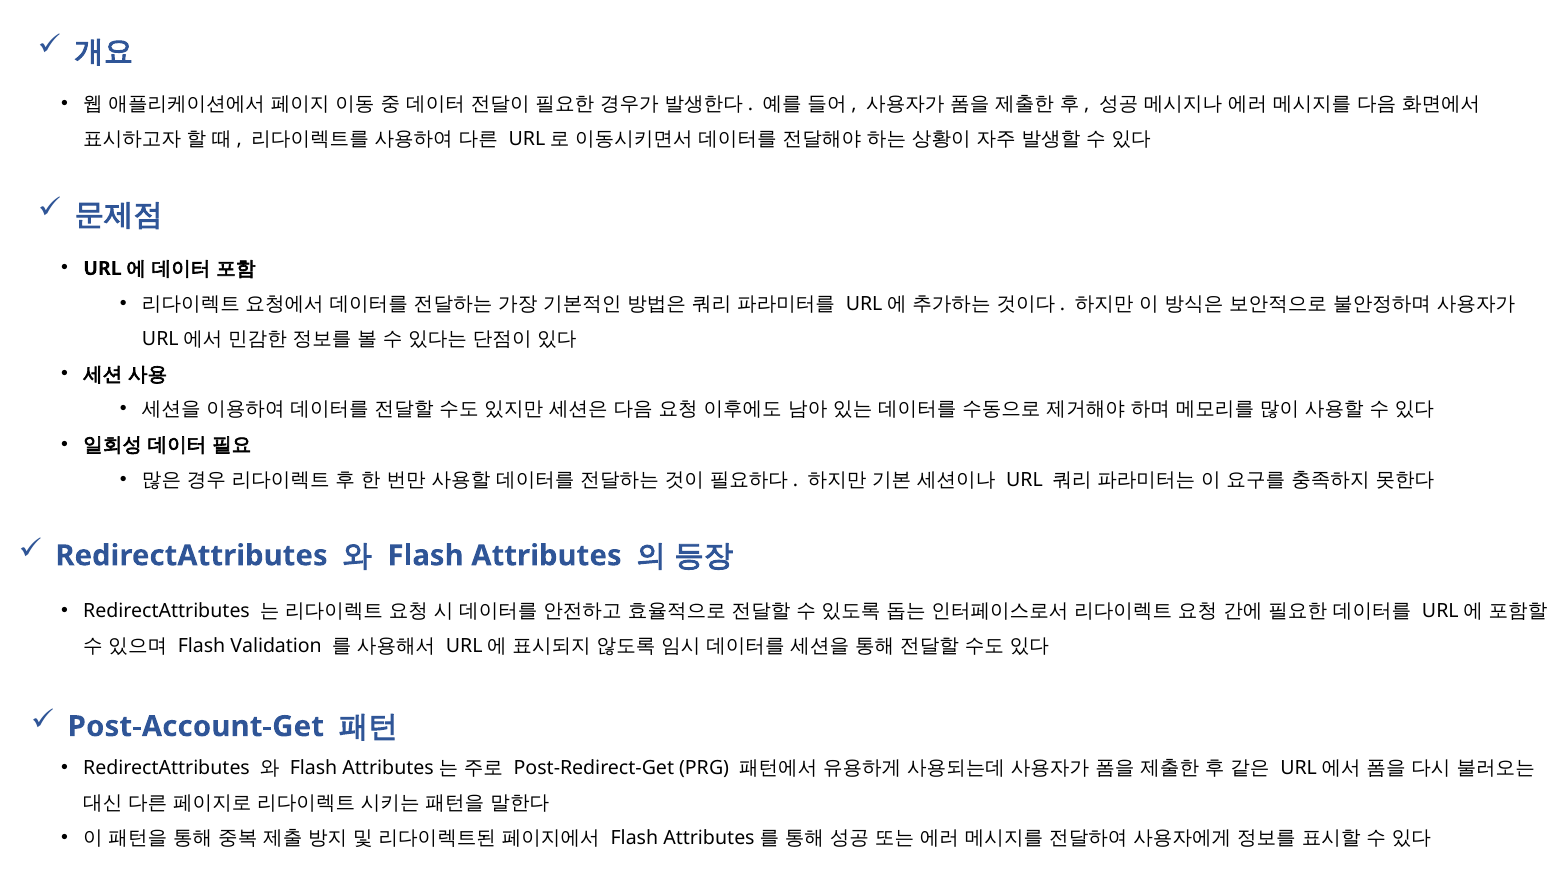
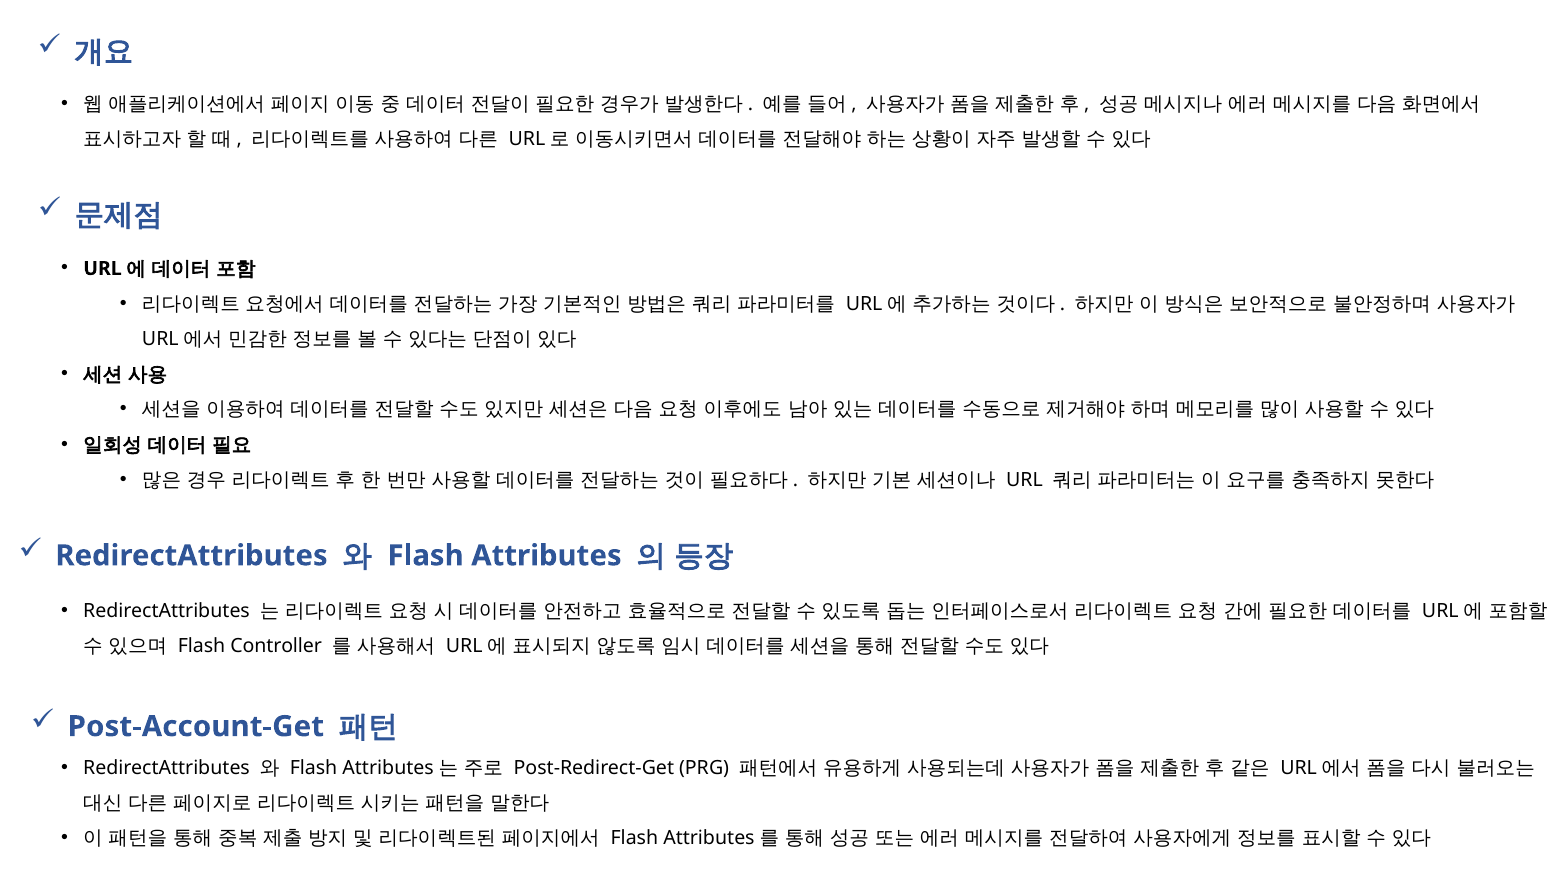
Validation: Validation -> Controller
